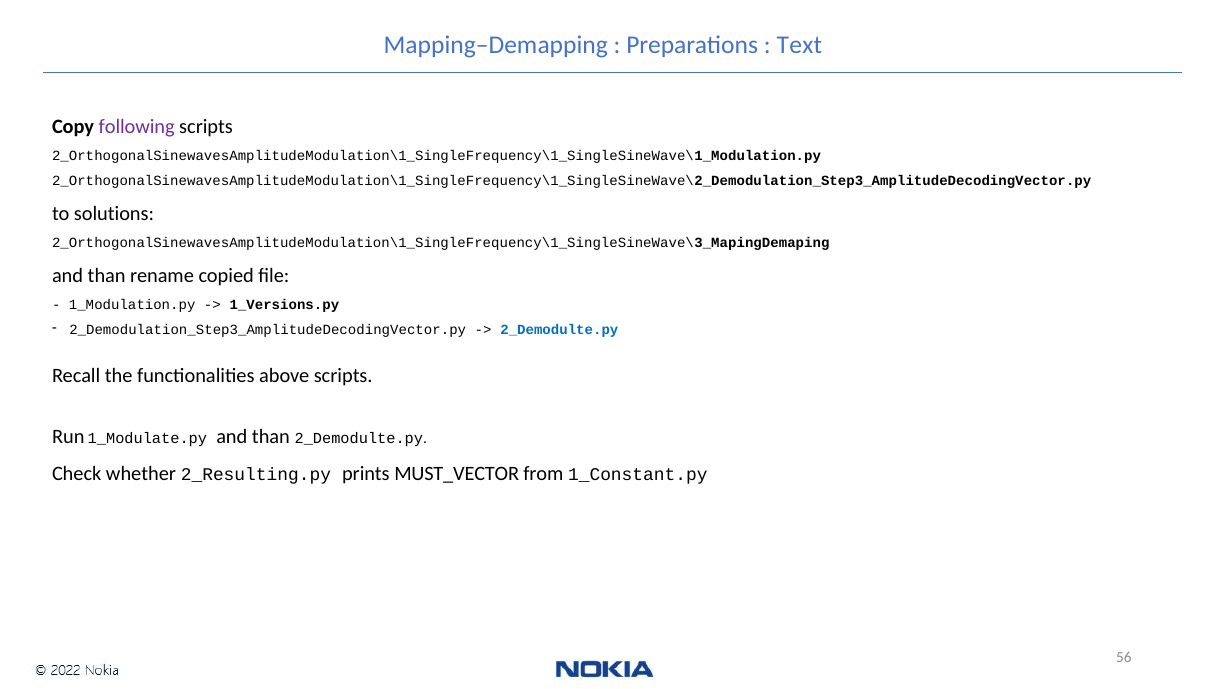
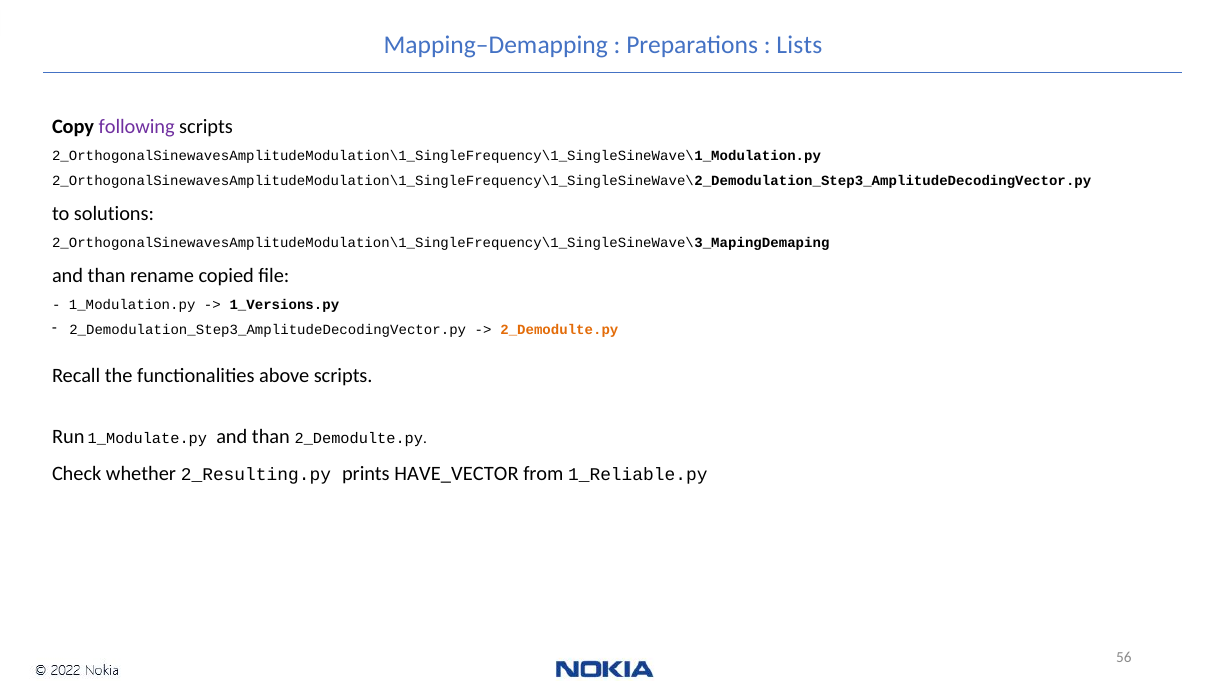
Text: Text -> Lists
2_Demodulte.py at (559, 330) colour: blue -> orange
MUST_VECTOR: MUST_VECTOR -> HAVE_VECTOR
1_Constant.py: 1_Constant.py -> 1_Reliable.py
